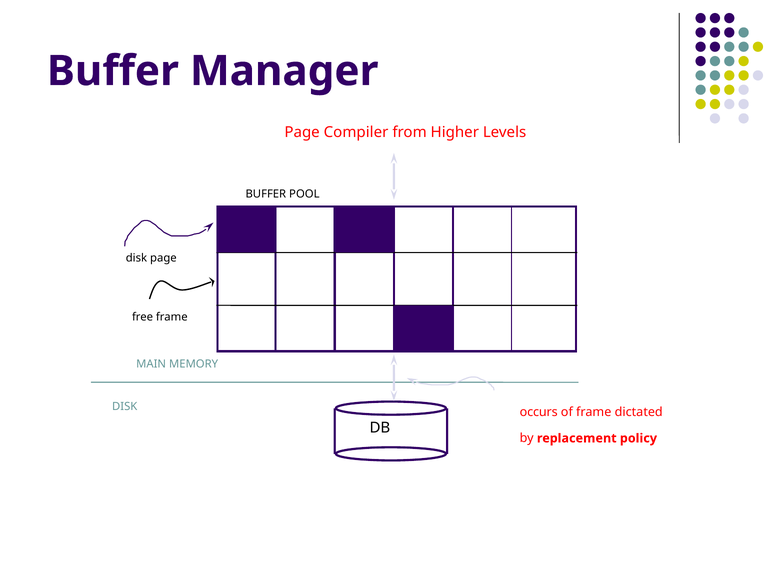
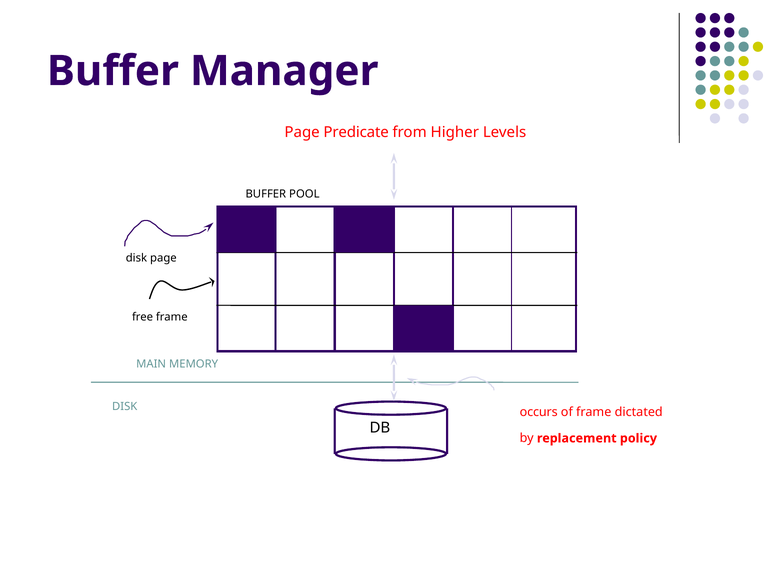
Compiler: Compiler -> Predicate
